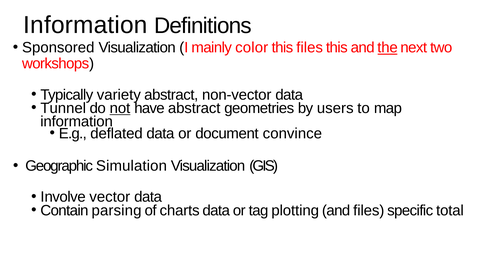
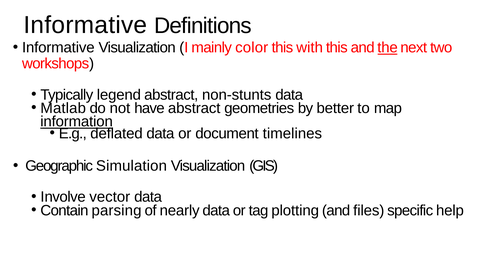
Information at (85, 25): Information -> Informative
Sponsored at (58, 48): Sponsored -> Informative
this files: files -> with
variety: variety -> legend
non-vector: non-vector -> non-stunts
Tunnel: Tunnel -> Matlab
not underline: present -> none
users: users -> better
information at (77, 121) underline: none -> present
convince: convince -> timelines
charts: charts -> nearly
total: total -> help
